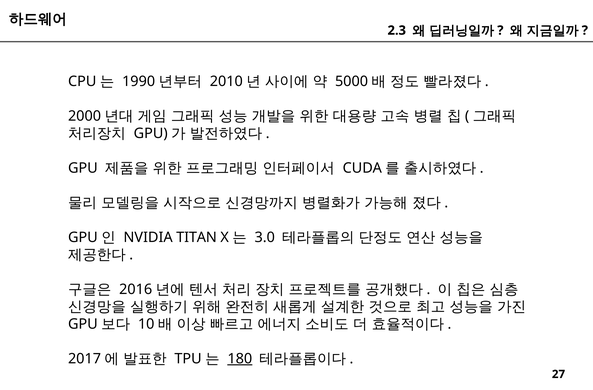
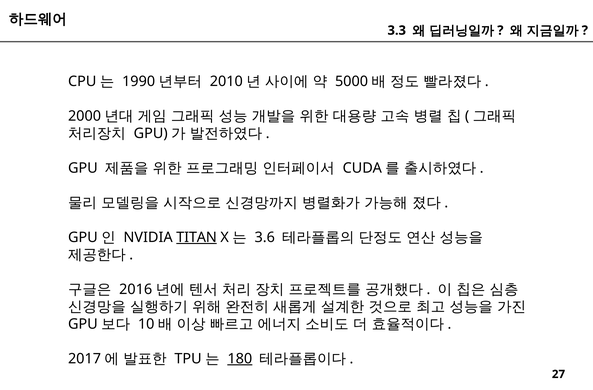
2.3: 2.3 -> 3.3
TITAN underline: none -> present
3.0: 3.0 -> 3.6
